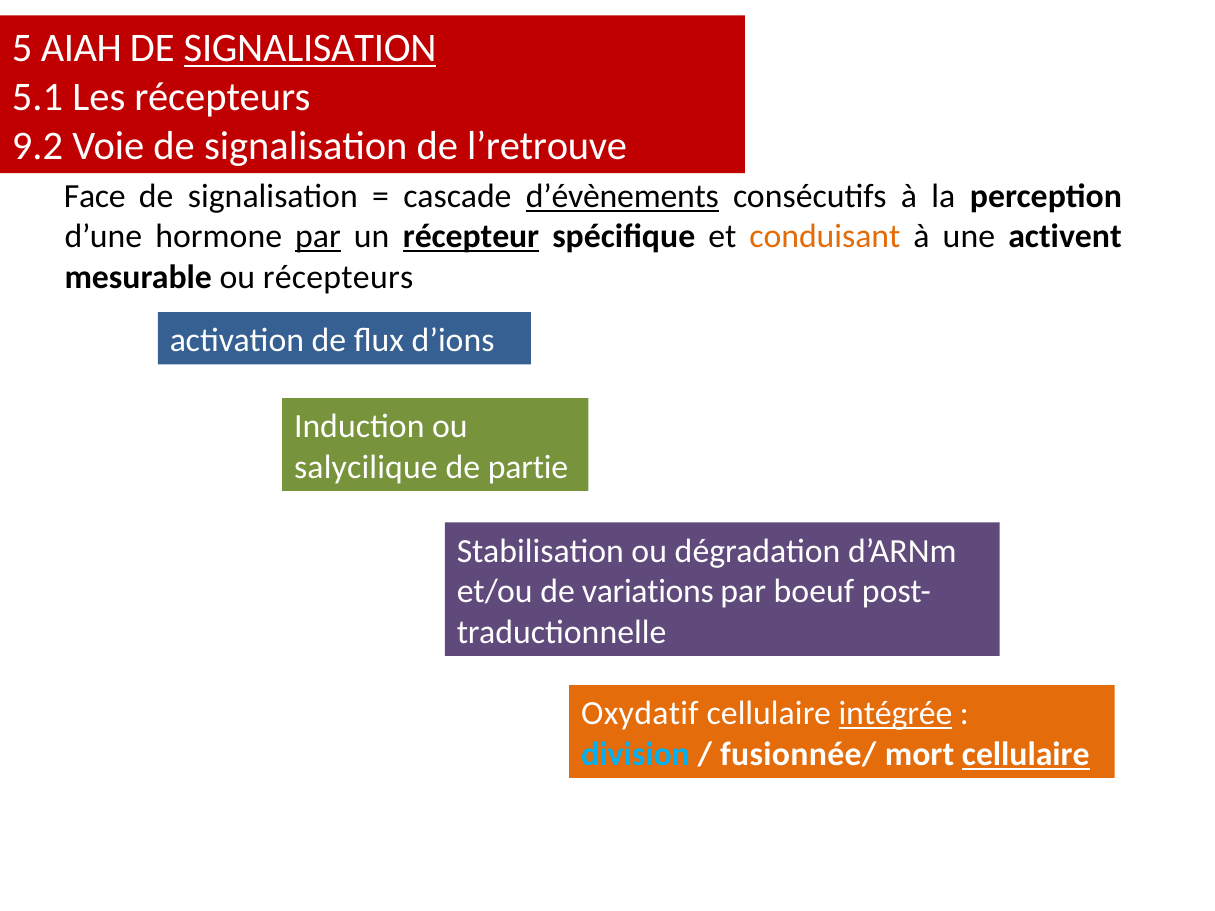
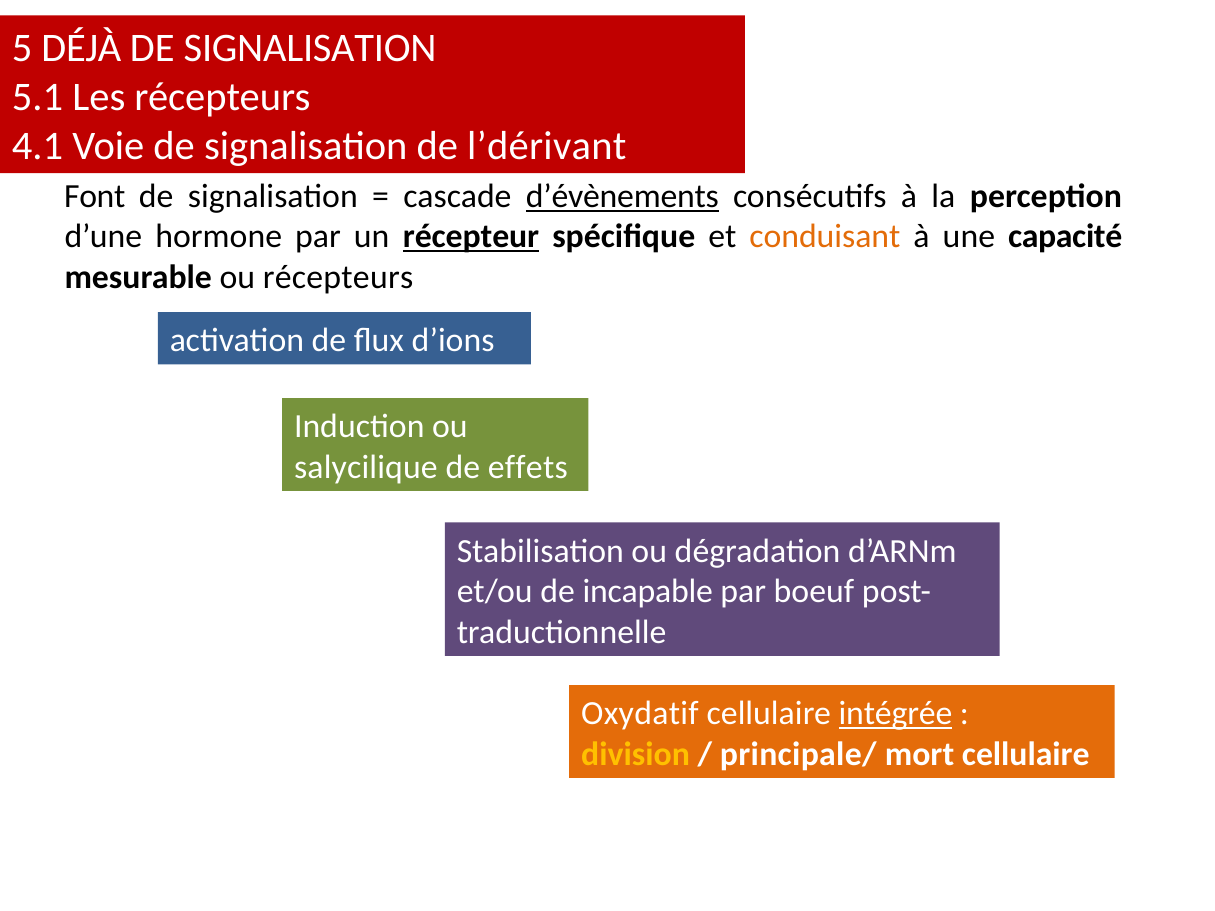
AIAH: AIAH -> DÉJÀ
SIGNALISATION at (310, 49) underline: present -> none
9.2: 9.2 -> 4.1
l’retrouve: l’retrouve -> l’dérivant
Face: Face -> Font
par at (318, 237) underline: present -> none
activent: activent -> capacité
partie: partie -> effets
variations: variations -> incapable
division colour: light blue -> yellow
fusionnée/: fusionnée/ -> principale/
cellulaire at (1026, 754) underline: present -> none
